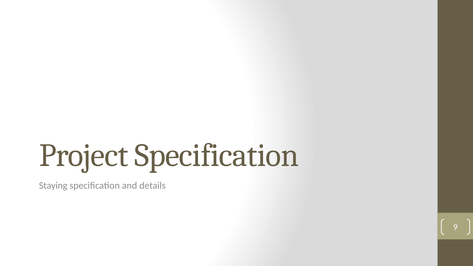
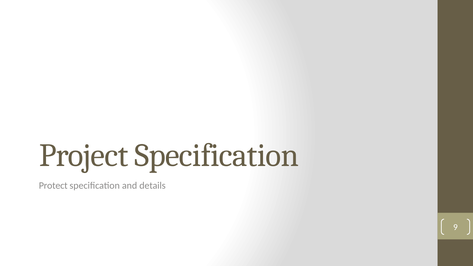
Staying: Staying -> Protect
